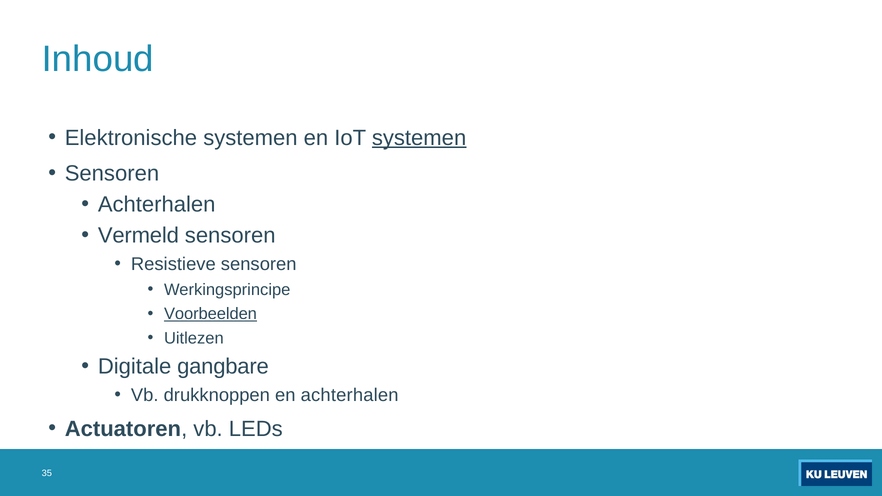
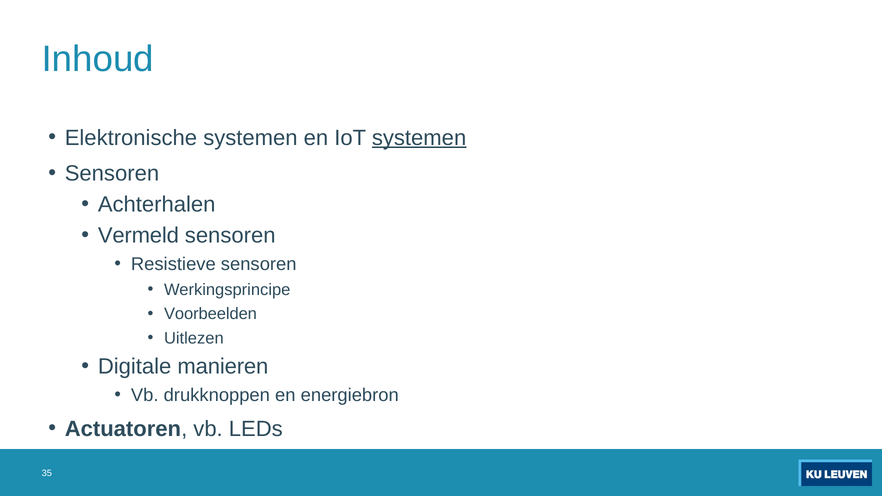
Voorbeelden underline: present -> none
gangbare: gangbare -> manieren
en achterhalen: achterhalen -> energiebron
